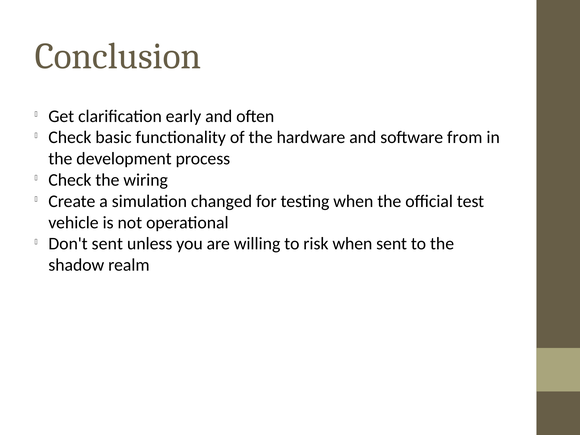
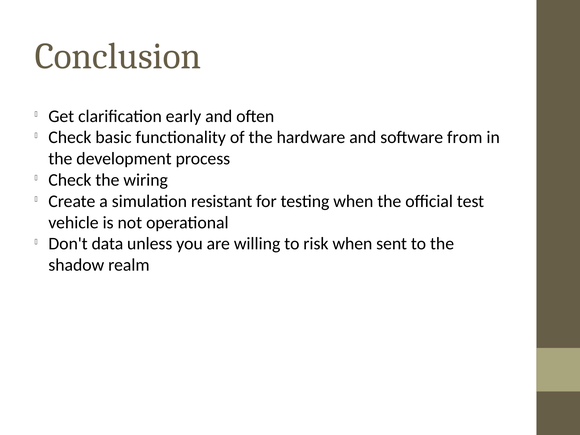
changed: changed -> resistant
Don't sent: sent -> data
